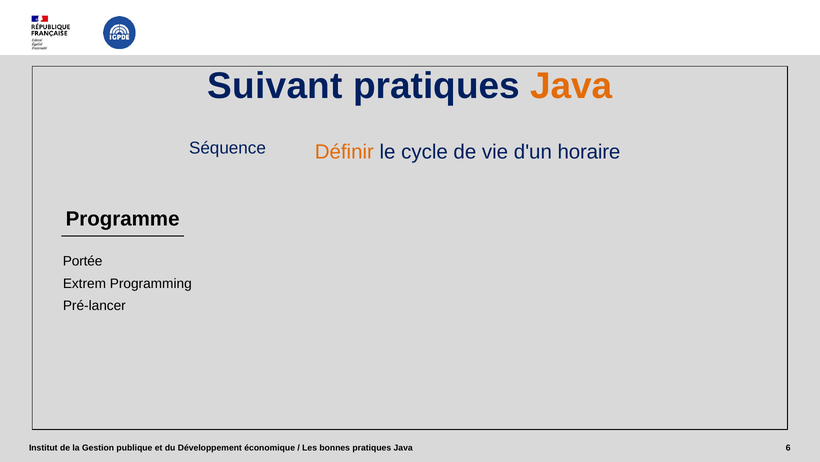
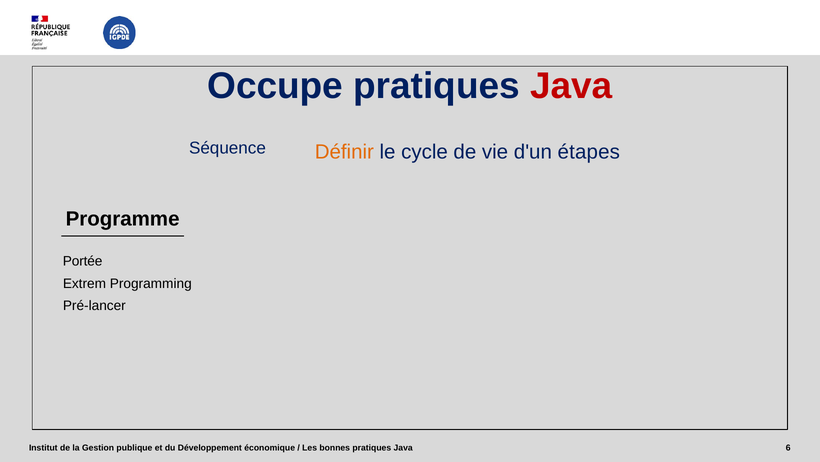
Suivant: Suivant -> Occupe
Java at (571, 86) colour: orange -> red
horaire: horaire -> étapes
